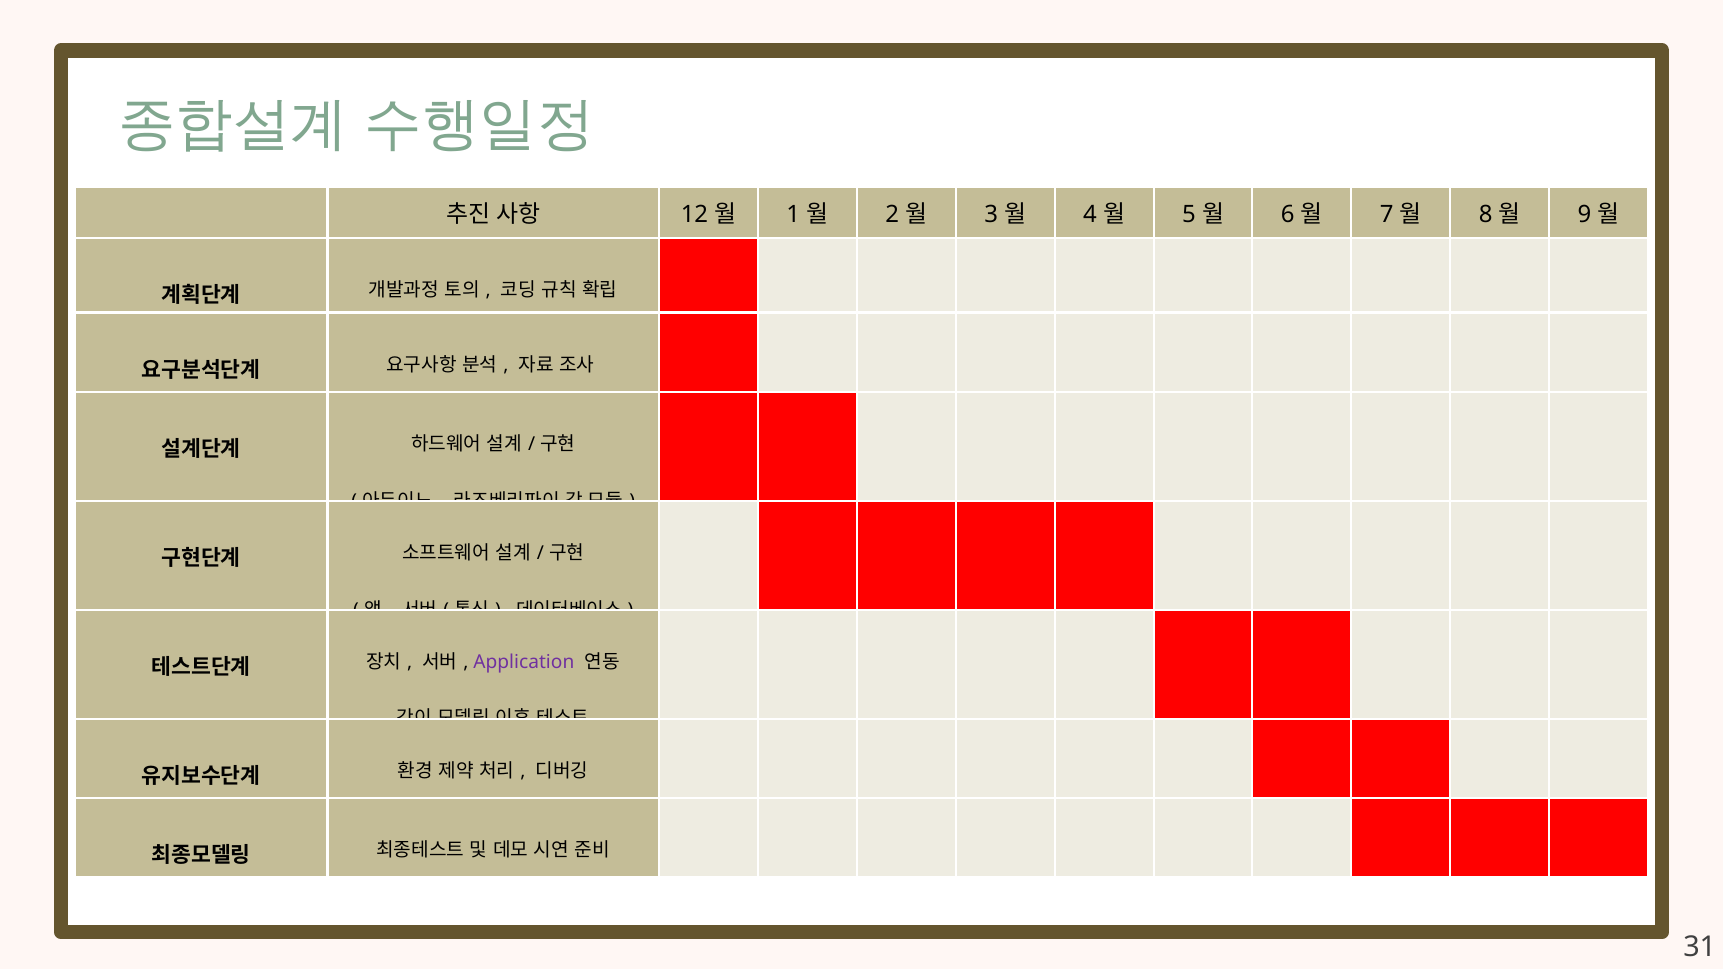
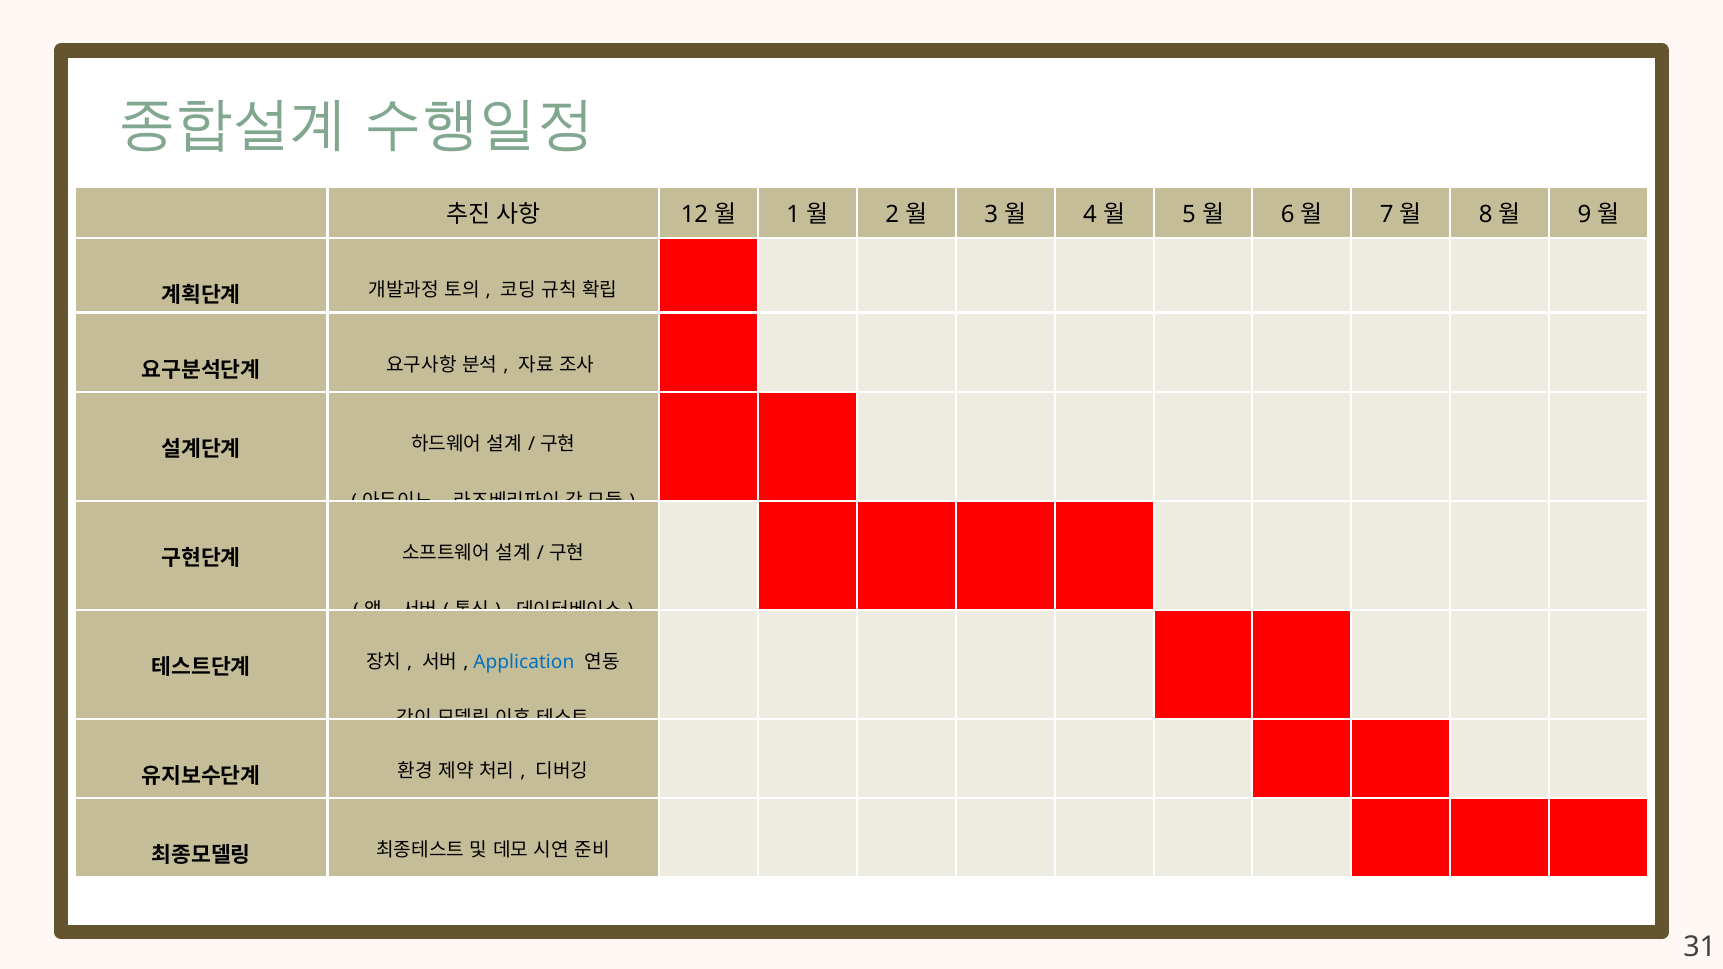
Application colour: purple -> blue
